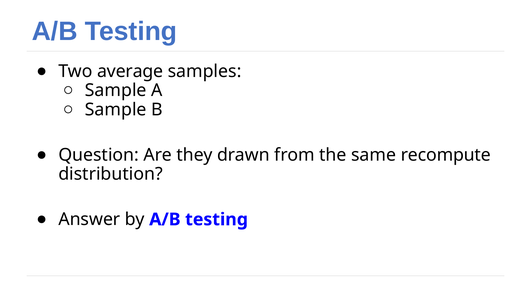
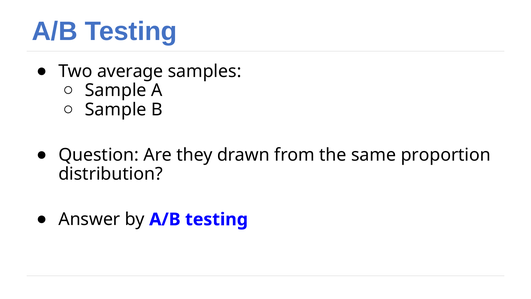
recompute: recompute -> proportion
